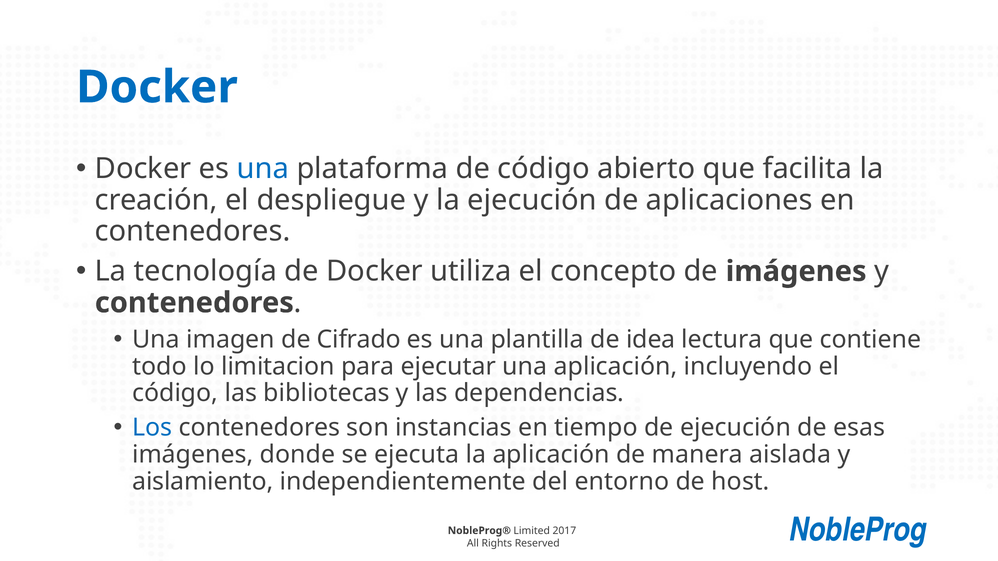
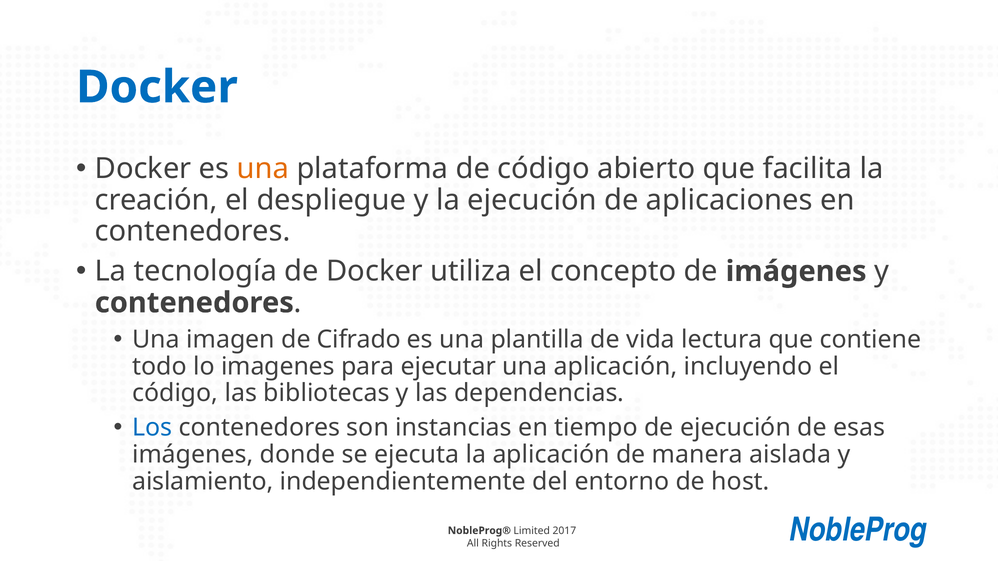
una at (263, 169) colour: blue -> orange
idea: idea -> vida
limitacion: limitacion -> imagenes
